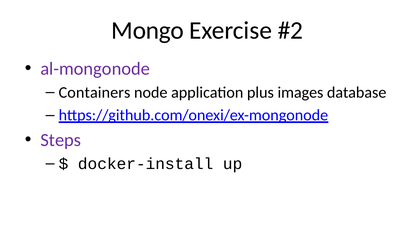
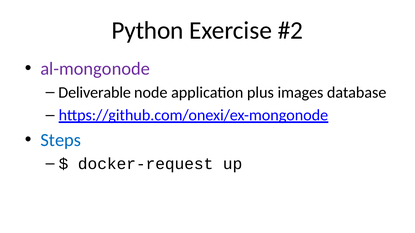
Mongo: Mongo -> Python
Containers: Containers -> Deliverable
Steps colour: purple -> blue
docker-install: docker-install -> docker-request
